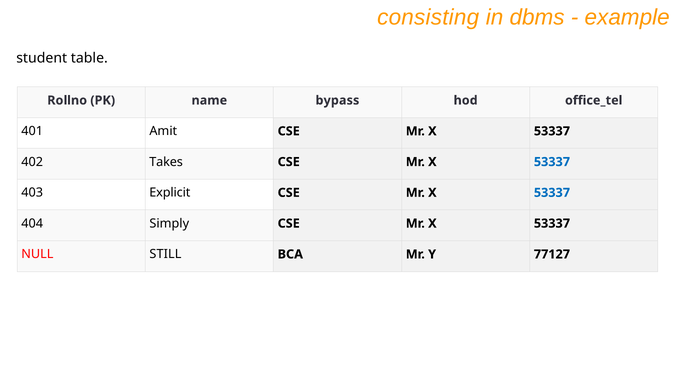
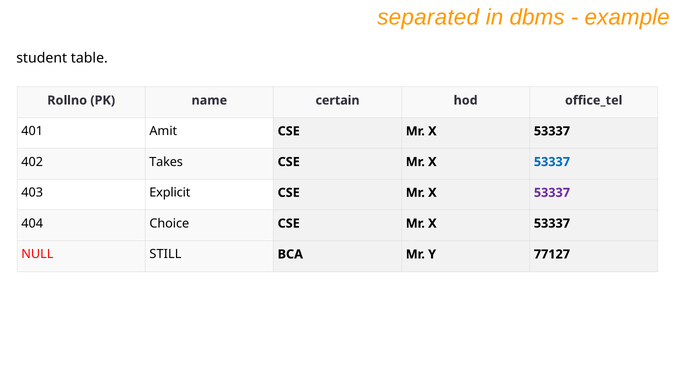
consisting: consisting -> separated
bypass: bypass -> certain
53337 at (552, 193) colour: blue -> purple
Simply: Simply -> Choice
